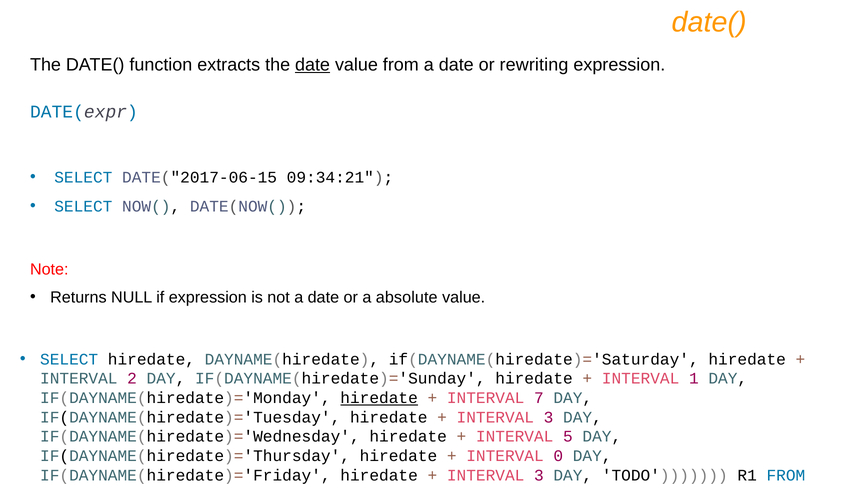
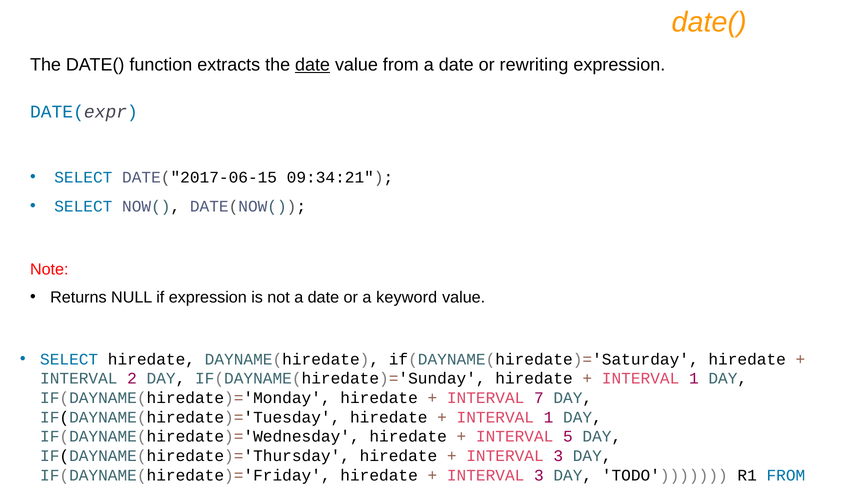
absolute: absolute -> keyword
hiredate at (379, 398) underline: present -> none
3 at (549, 418): 3 -> 1
0 at (558, 456): 0 -> 3
